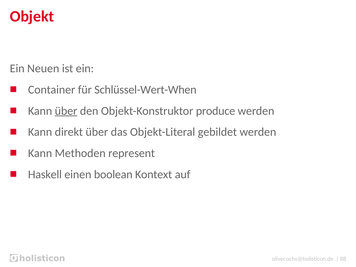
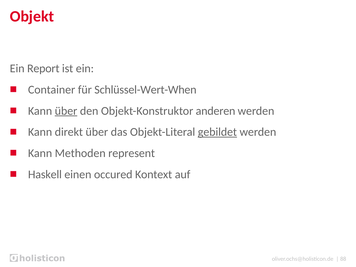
Neuen: Neuen -> Report
produce: produce -> anderen
gebildet underline: none -> present
boolean: boolean -> occured
